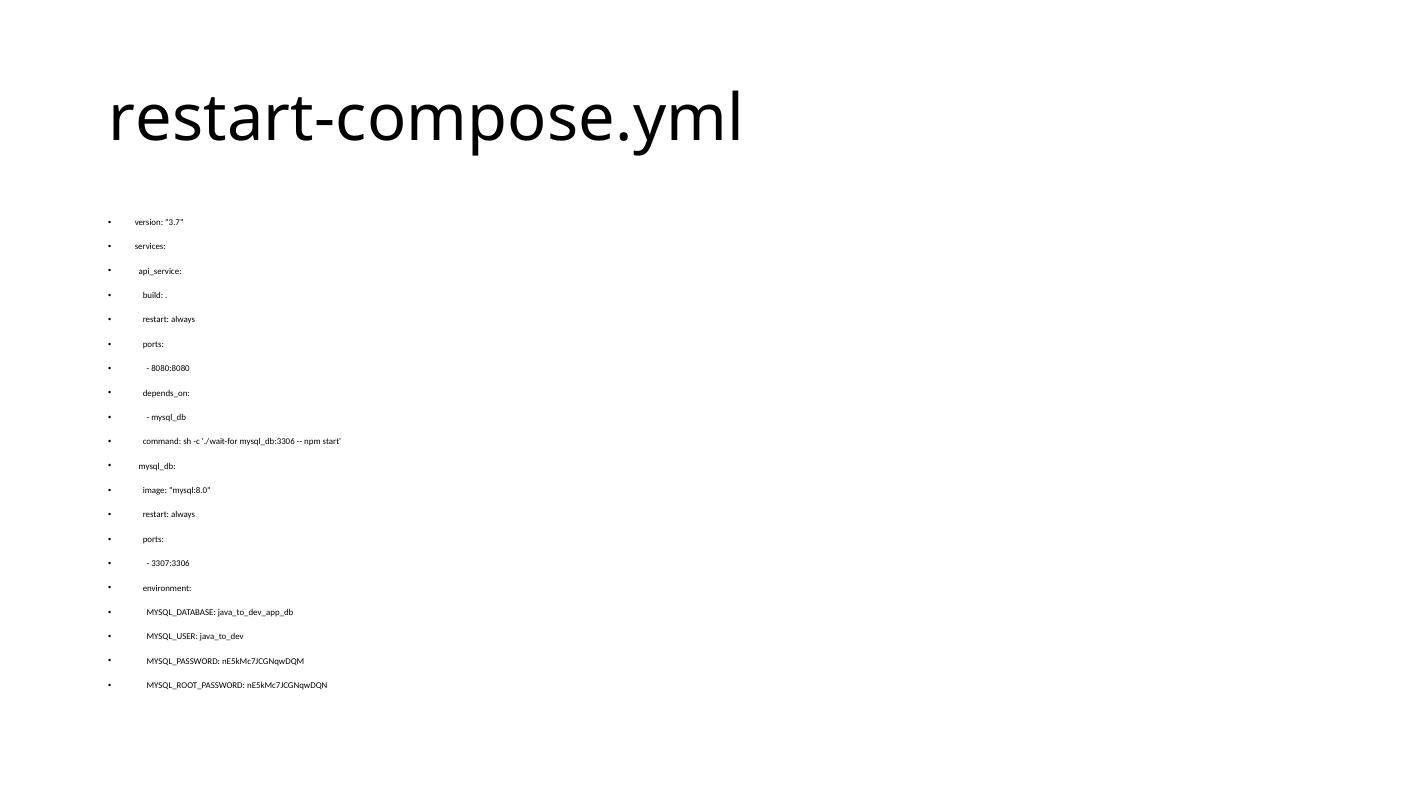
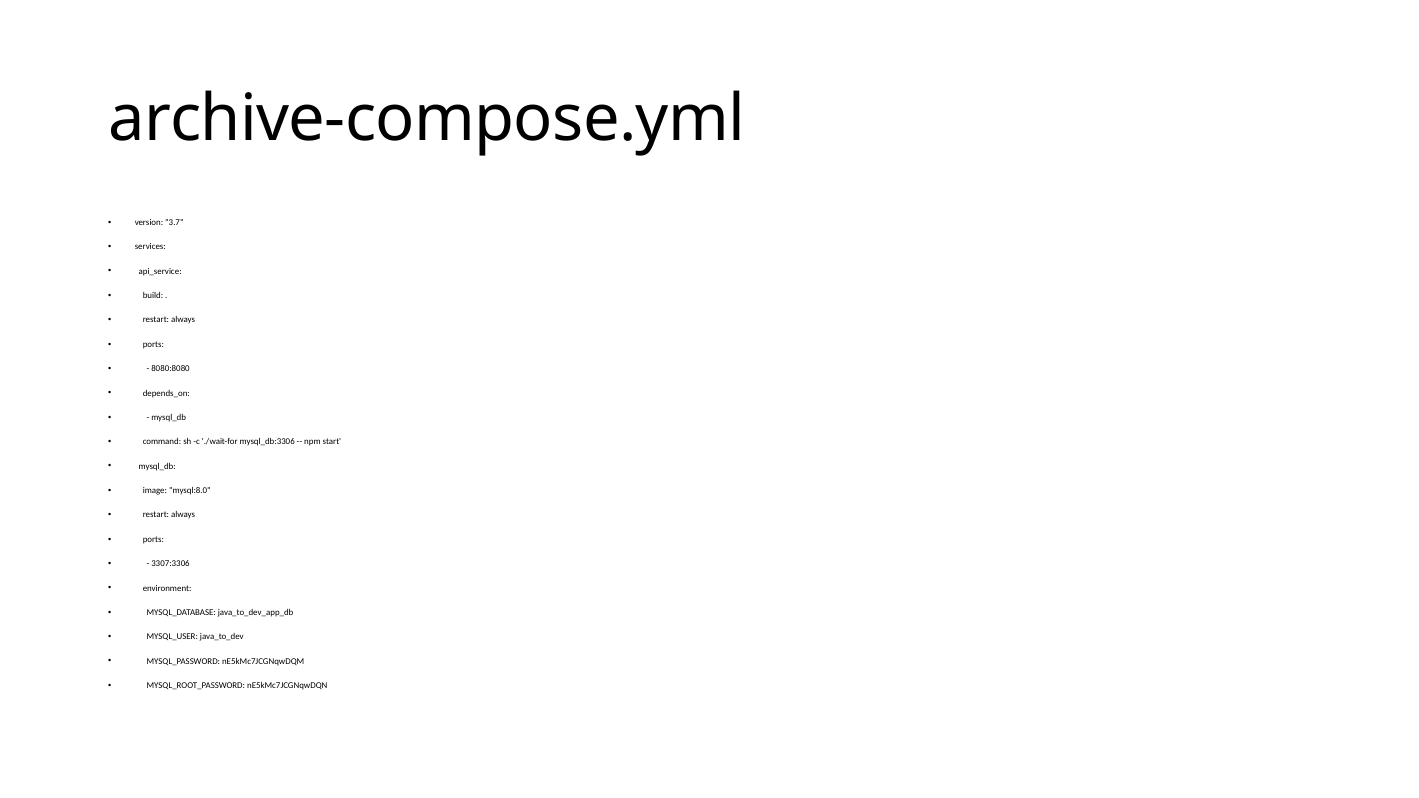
restart-compose.yml: restart-compose.yml -> archive-compose.yml
